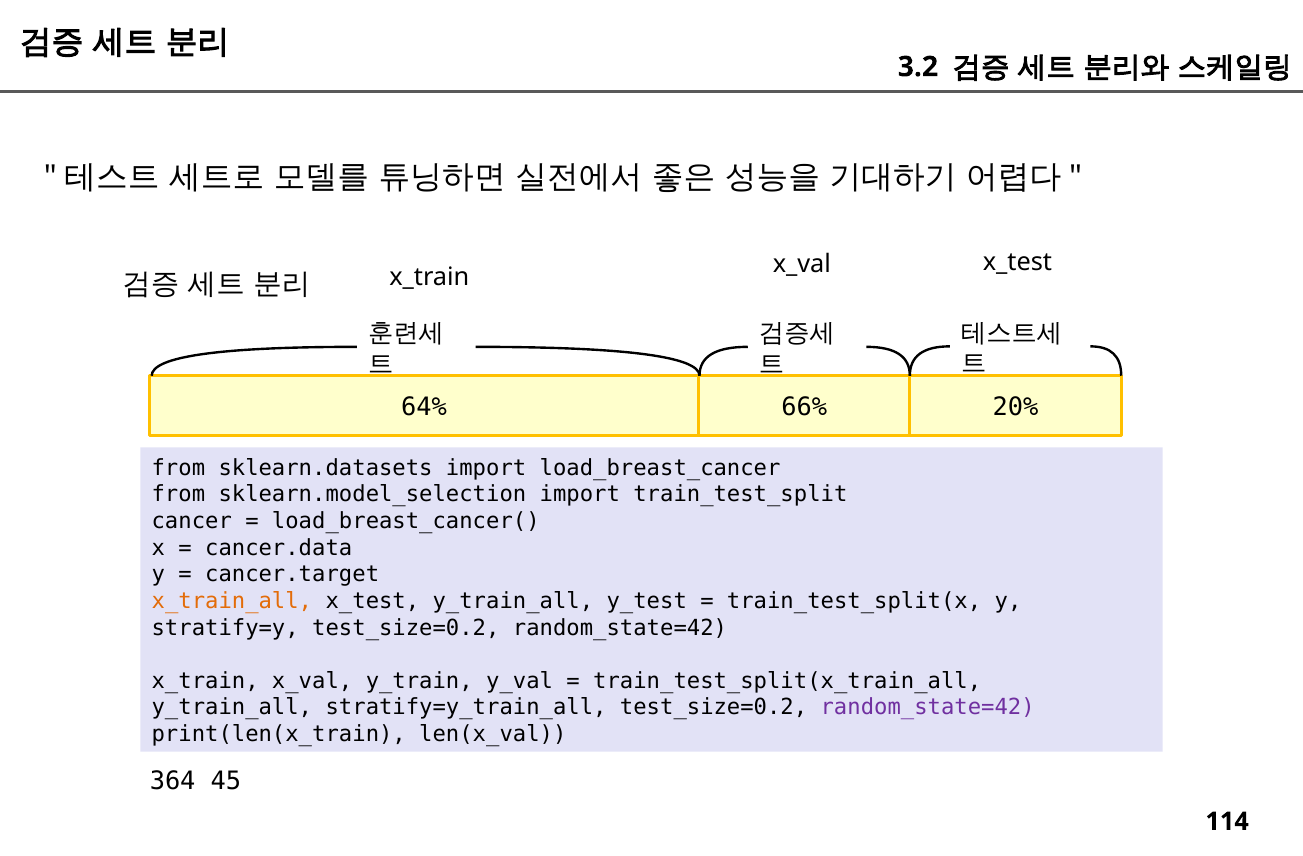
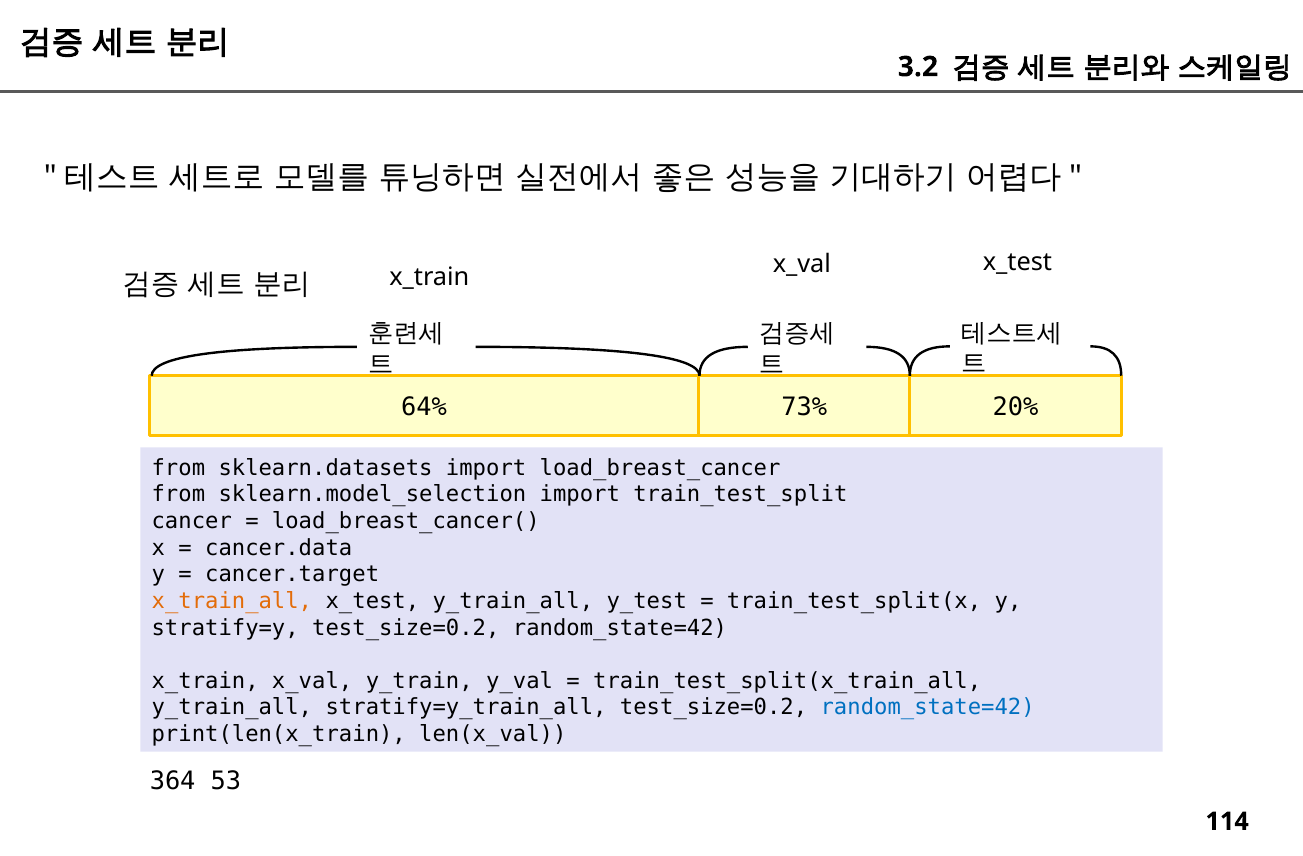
66%: 66% -> 73%
random_state=42 at (928, 708) colour: purple -> blue
45: 45 -> 53
